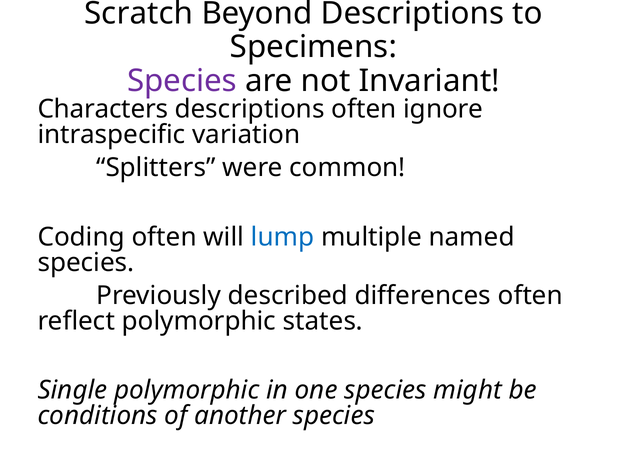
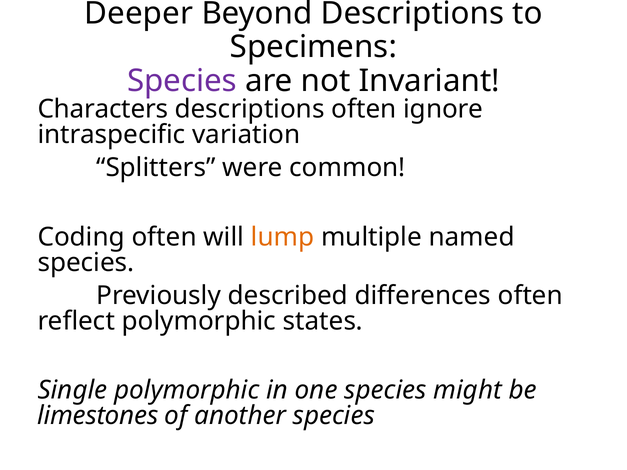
Scratch: Scratch -> Deeper
lump colour: blue -> orange
conditions: conditions -> limestones
